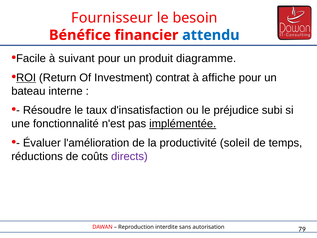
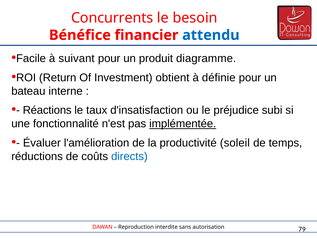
Fournisseur: Fournisseur -> Concurrents
ROI underline: present -> none
contrat: contrat -> obtient
affiche: affiche -> définie
Résoudre: Résoudre -> Réactions
directs colour: purple -> blue
